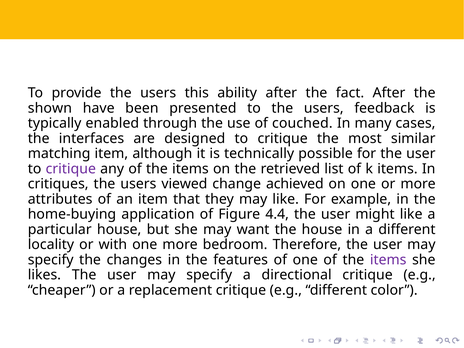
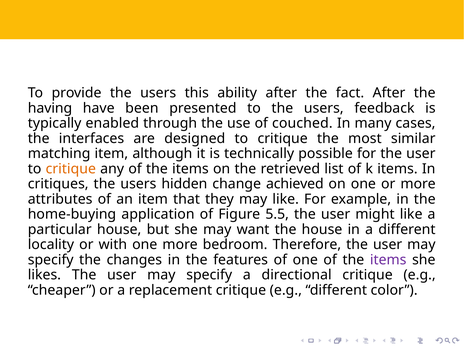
shown: shown -> having
critique at (71, 169) colour: purple -> orange
viewed: viewed -> hidden
4.4: 4.4 -> 5.5
